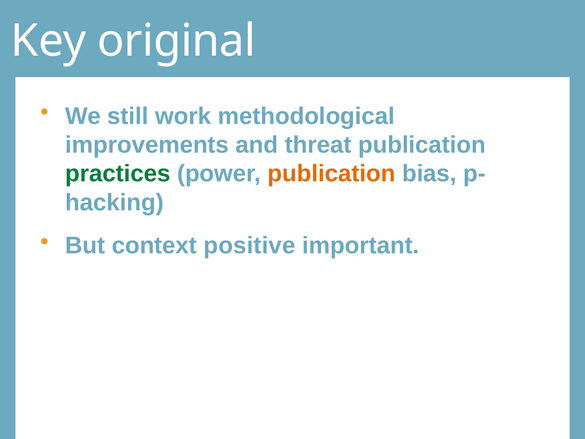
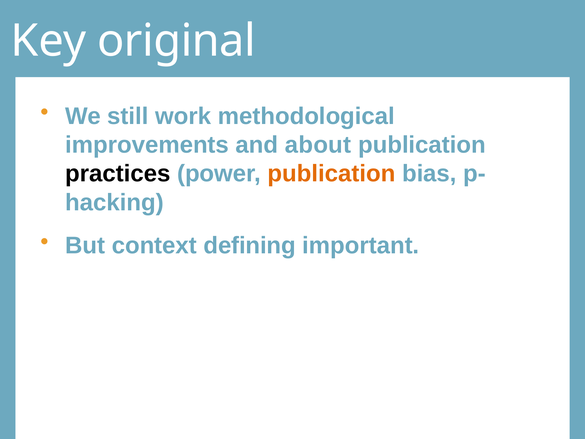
threat: threat -> about
practices colour: green -> black
positive: positive -> defining
